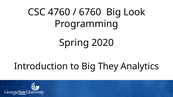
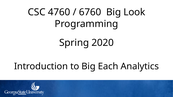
They: They -> Each
